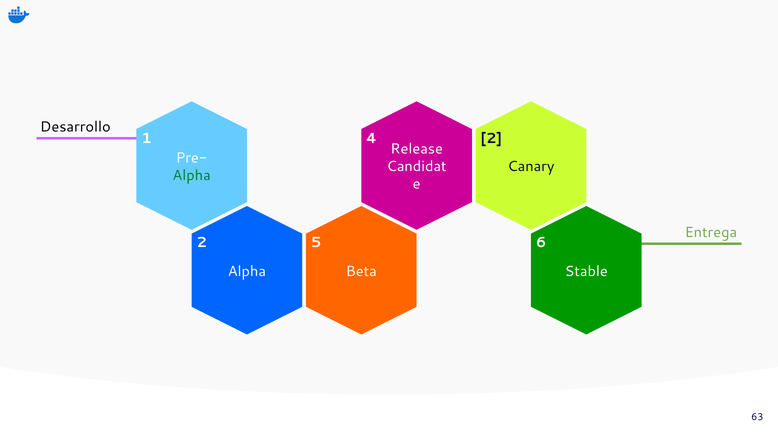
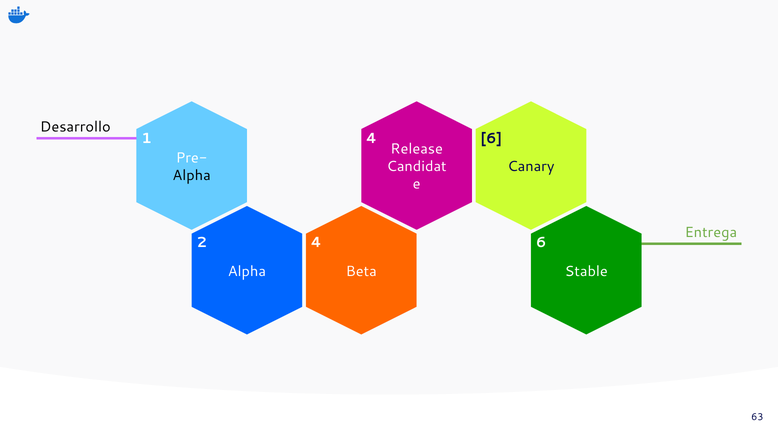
1 4 2: 2 -> 6
Alpha at (192, 175) colour: green -> black
2 5: 5 -> 4
